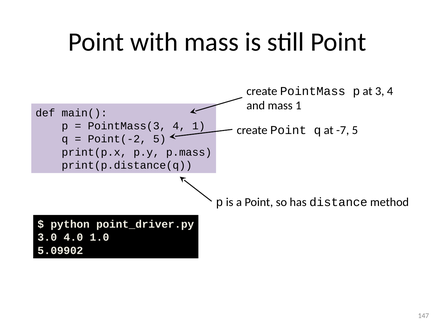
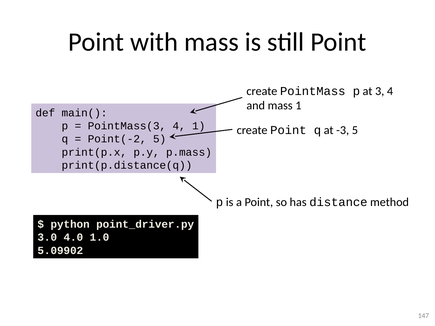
-7: -7 -> -3
